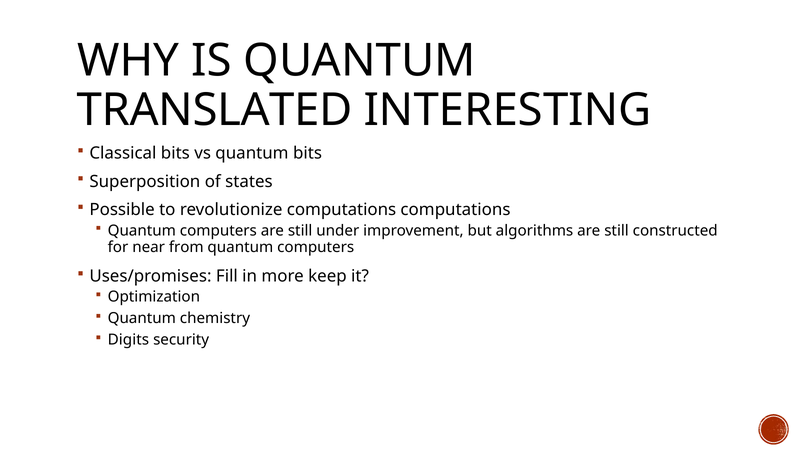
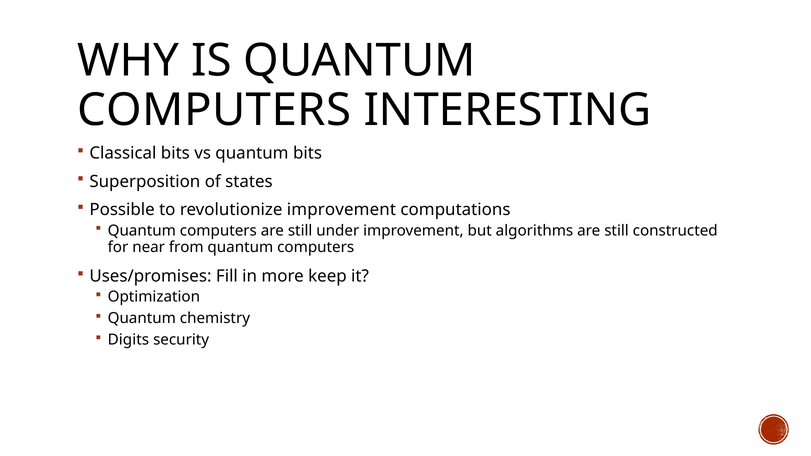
TRANSLATED at (215, 110): TRANSLATED -> COMPUTERS
revolutionize computations: computations -> improvement
